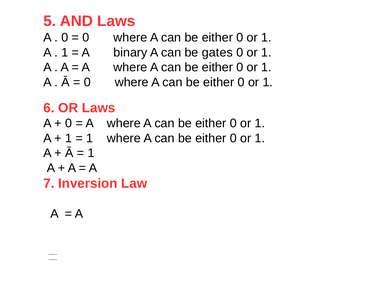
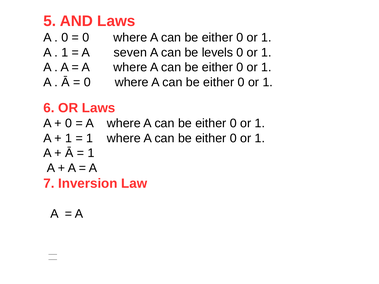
binary: binary -> seven
gates: gates -> levels
